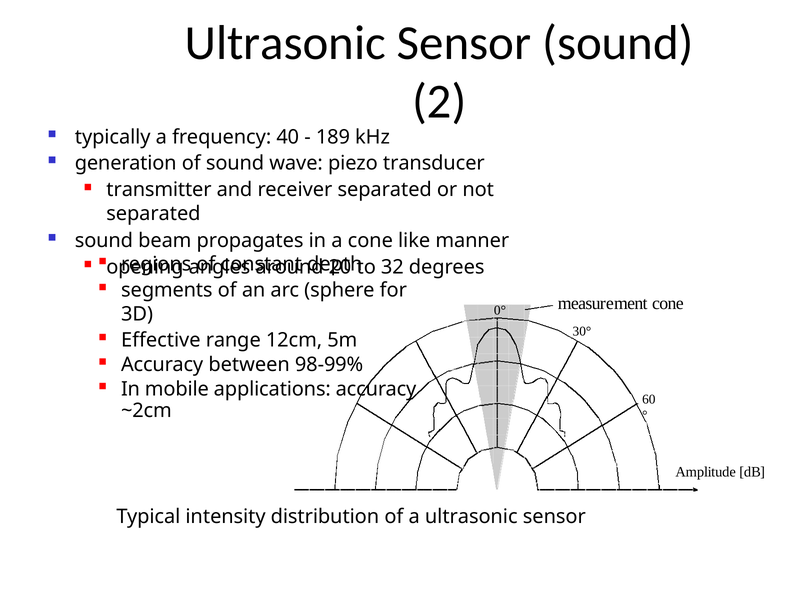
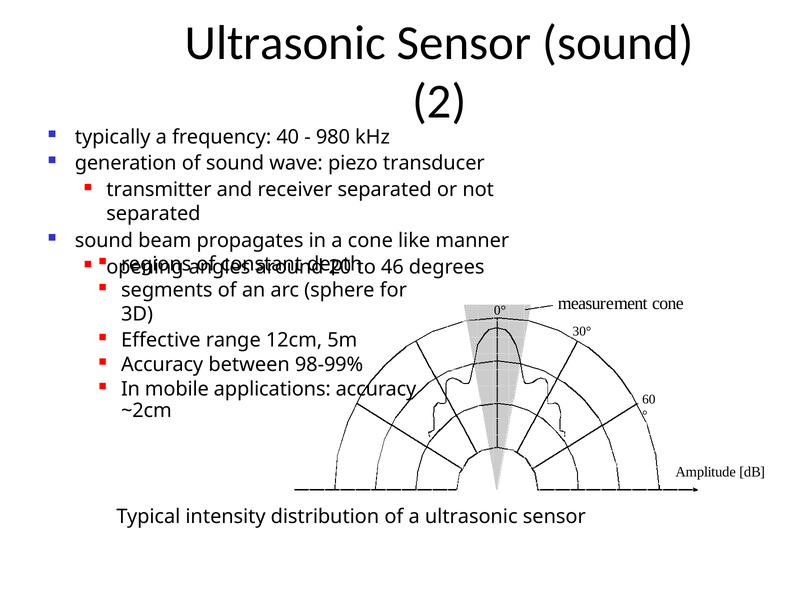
189: 189 -> 980
32: 32 -> 46
